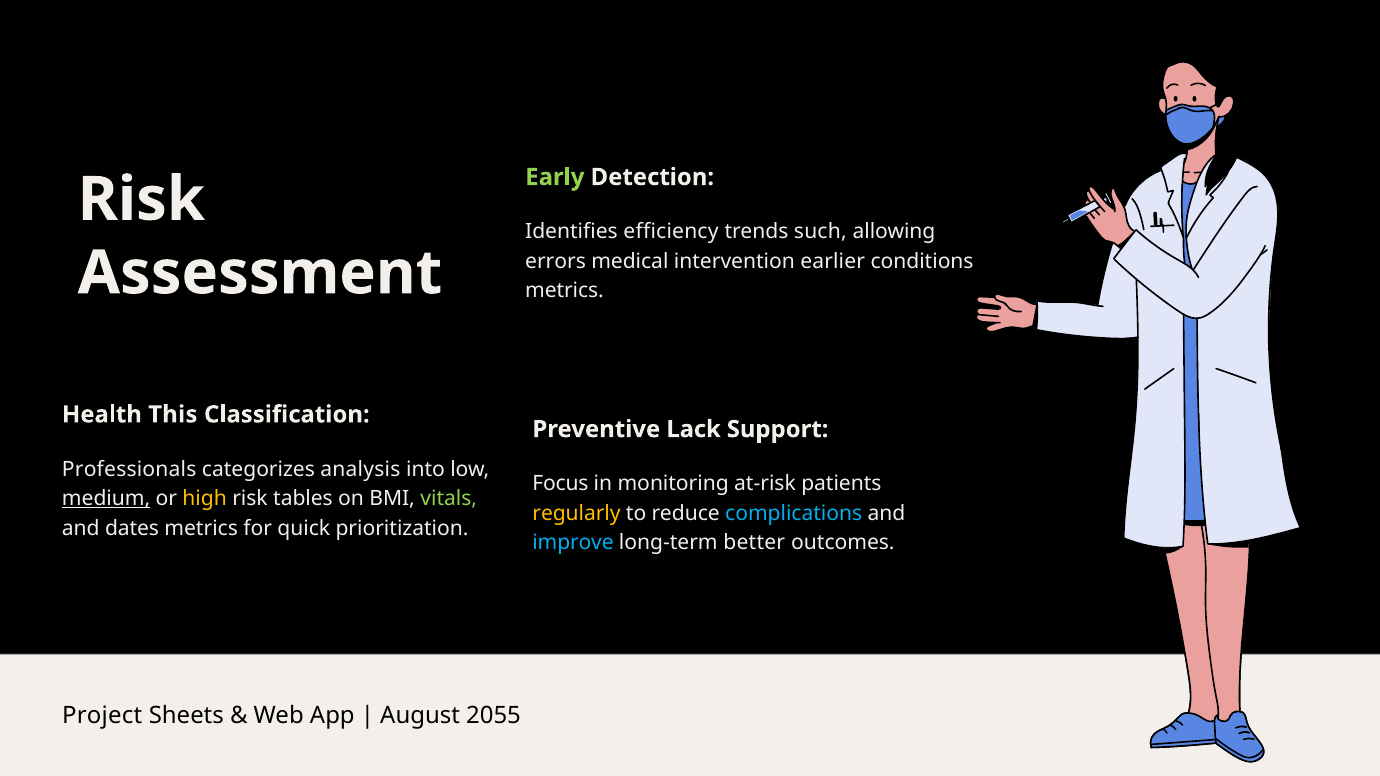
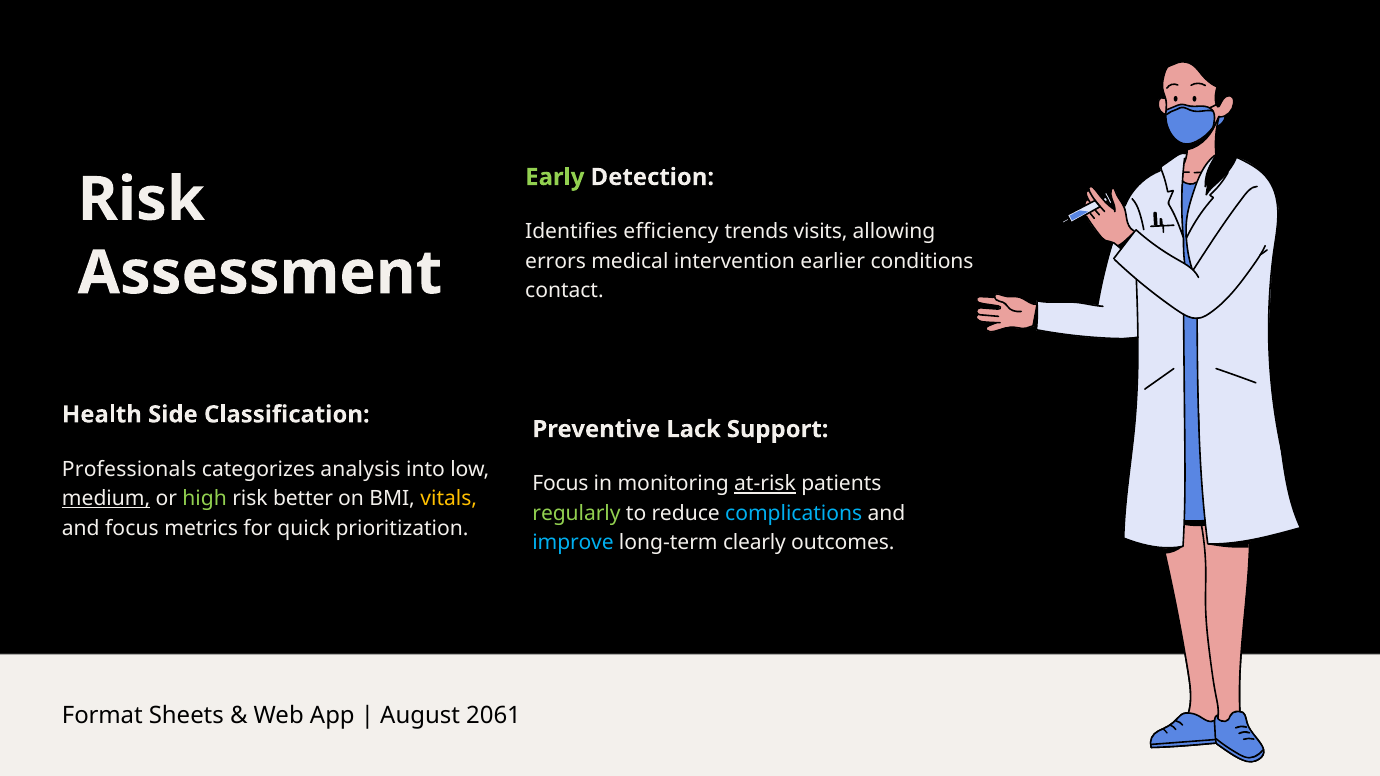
such: such -> visits
metrics at (564, 291): metrics -> contact
This: This -> Side
at-risk underline: none -> present
high colour: yellow -> light green
tables: tables -> better
vitals colour: light green -> yellow
regularly colour: yellow -> light green
and dates: dates -> focus
better: better -> clearly
Project: Project -> Format
2055: 2055 -> 2061
